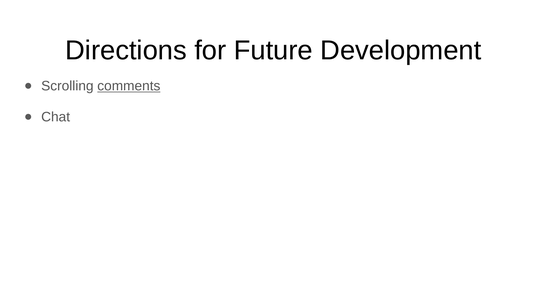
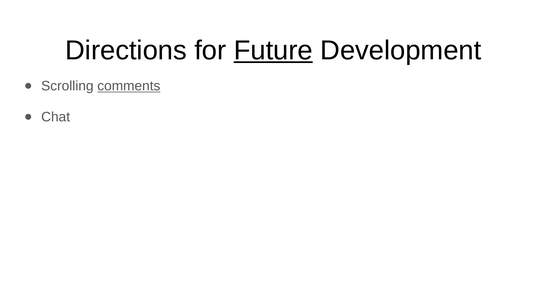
Future underline: none -> present
